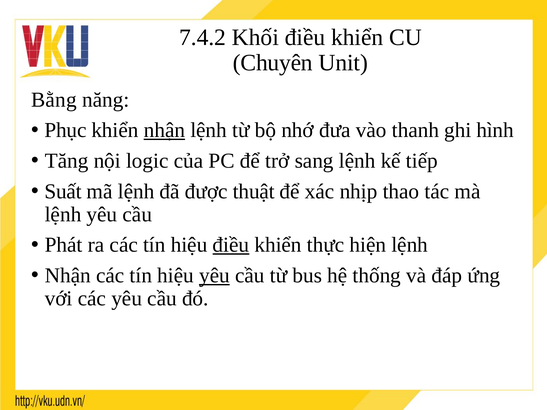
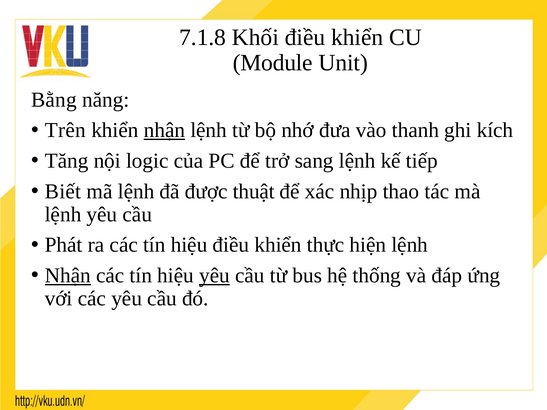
7.4.2: 7.4.2 -> 7.1.8
Chuyên: Chuyên -> Module
Phục: Phục -> Trên
hình: hình -> kích
Suất: Suất -> Biết
điều at (231, 245) underline: present -> none
Nhận at (68, 276) underline: none -> present
